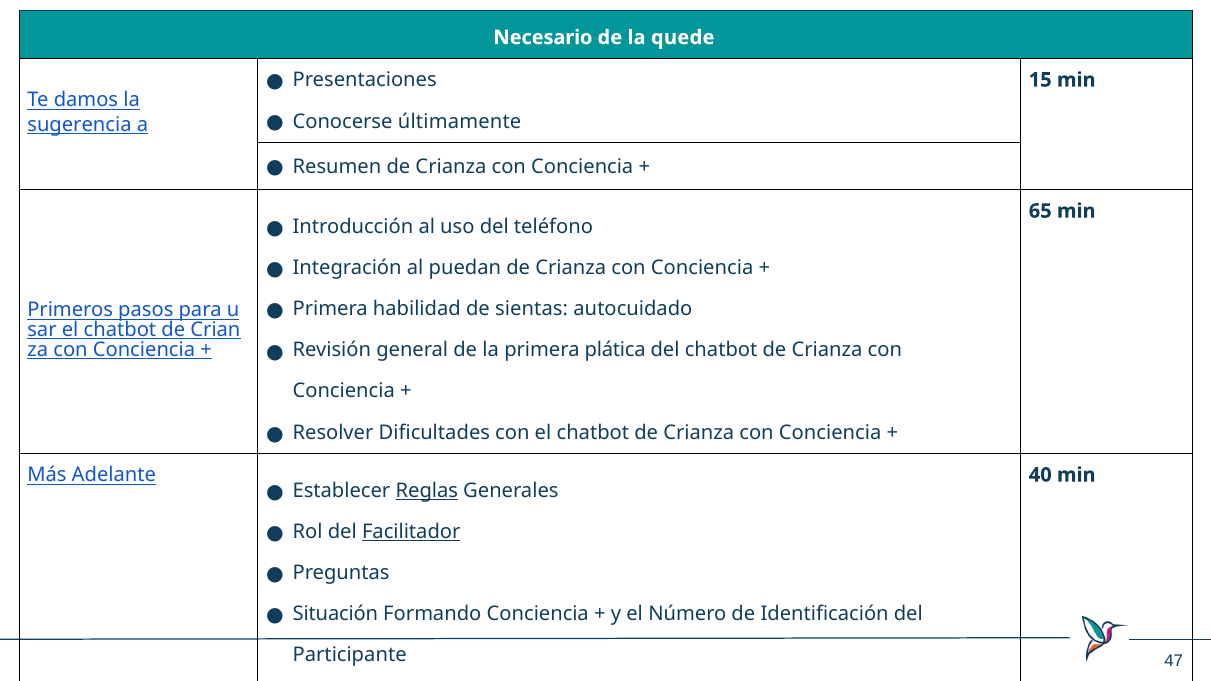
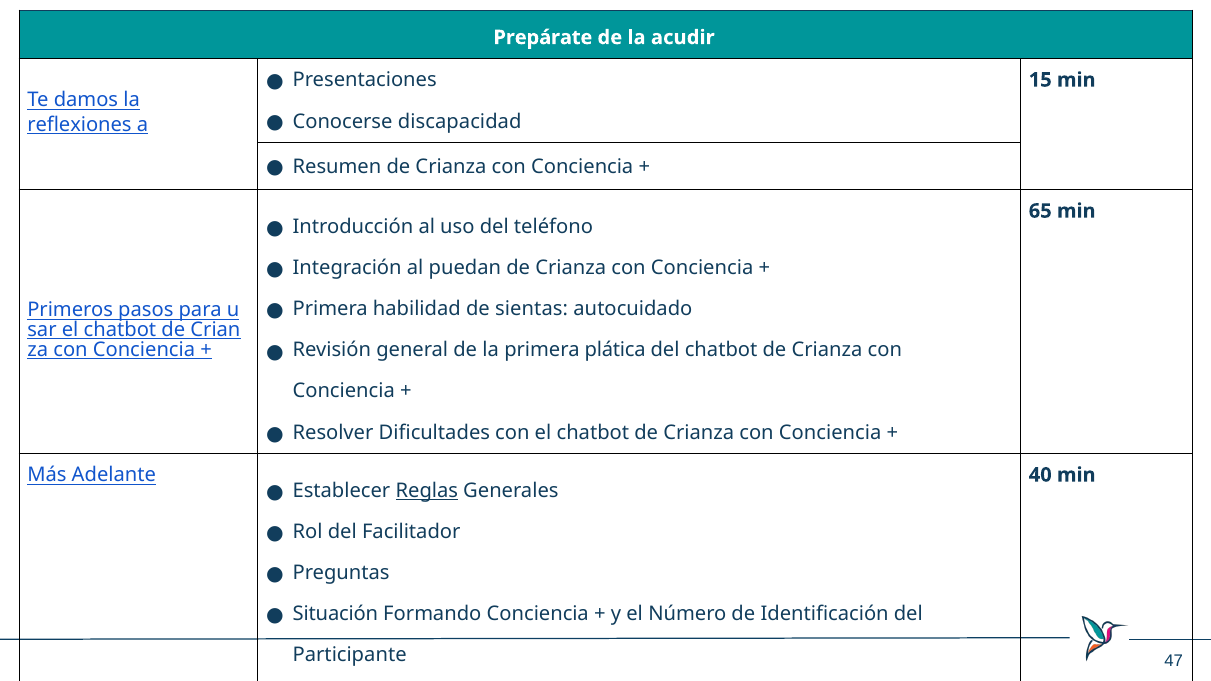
Necesario: Necesario -> Prepárate
quede: quede -> acudir
últimamente: últimamente -> discapacidad
sugerencia: sugerencia -> reflexiones
Facilitador underline: present -> none
